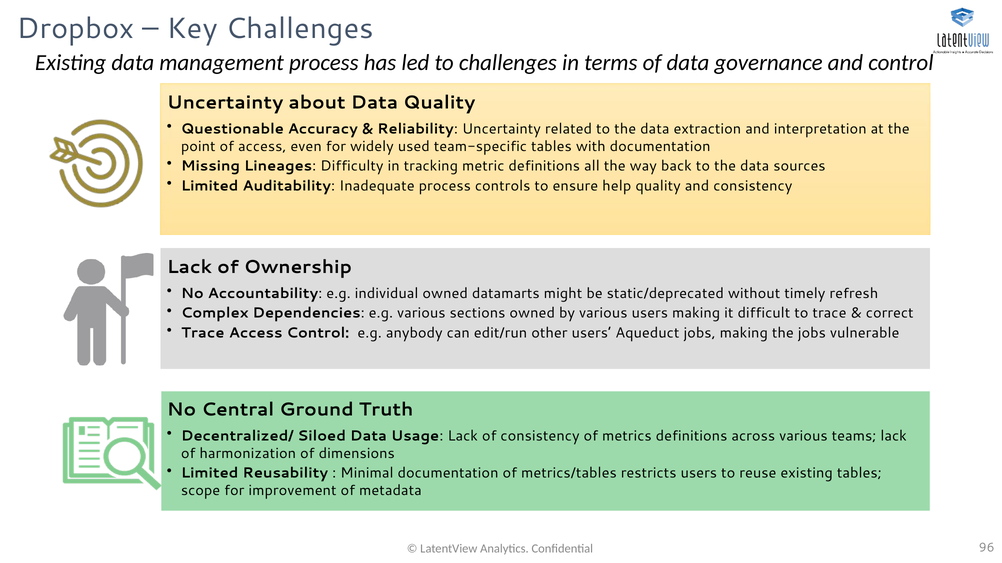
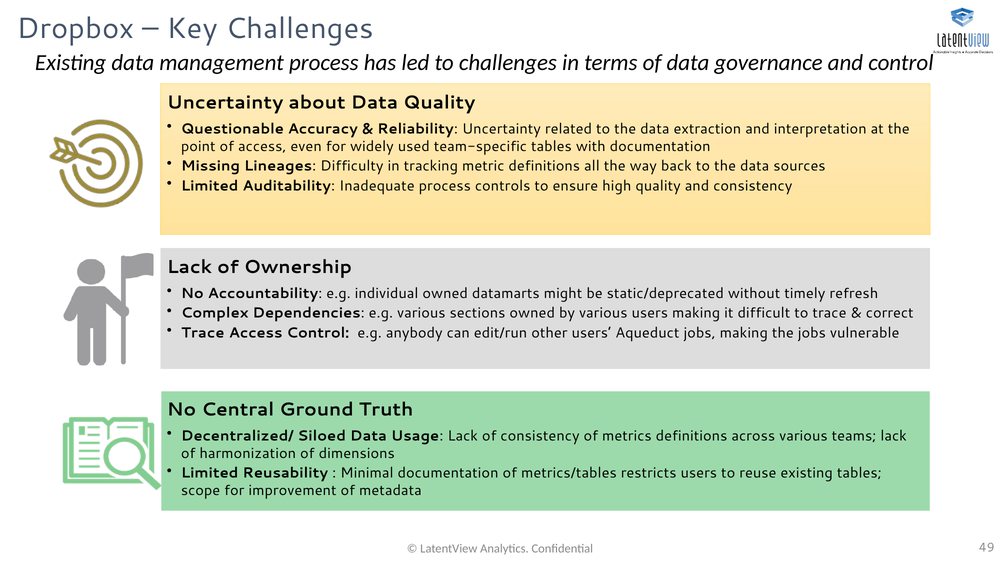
help: help -> high
96: 96 -> 49
